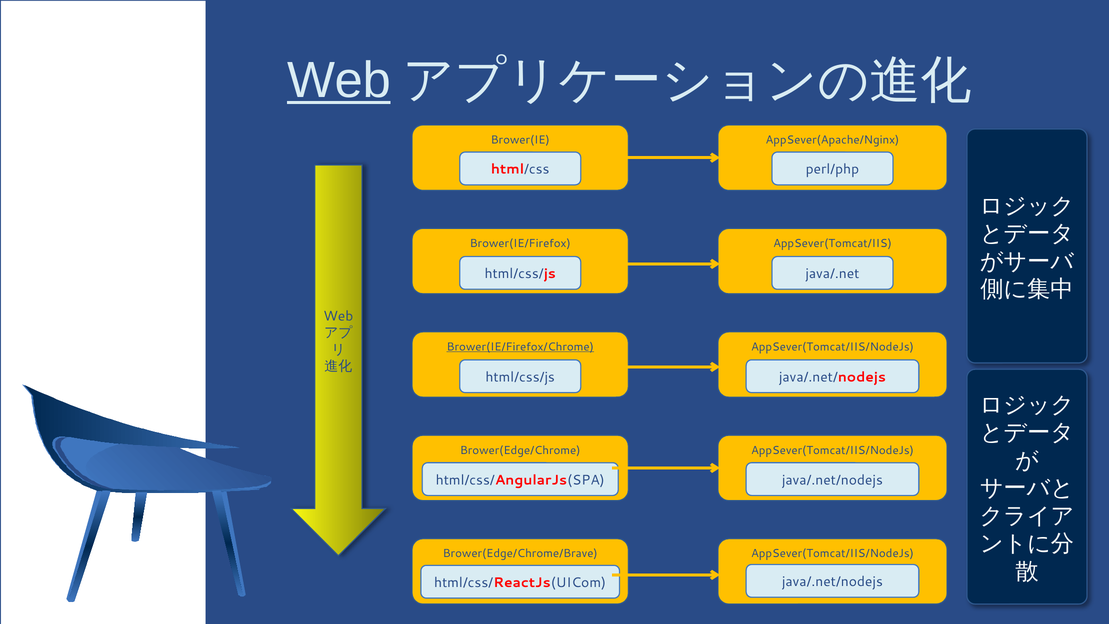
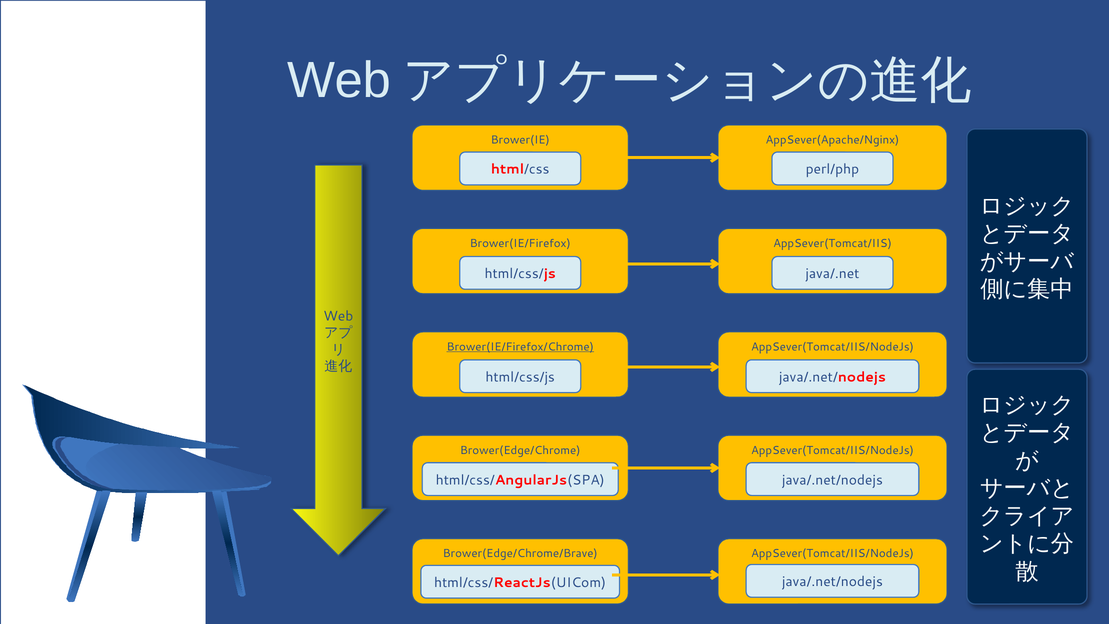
Web at (339, 81) underline: present -> none
